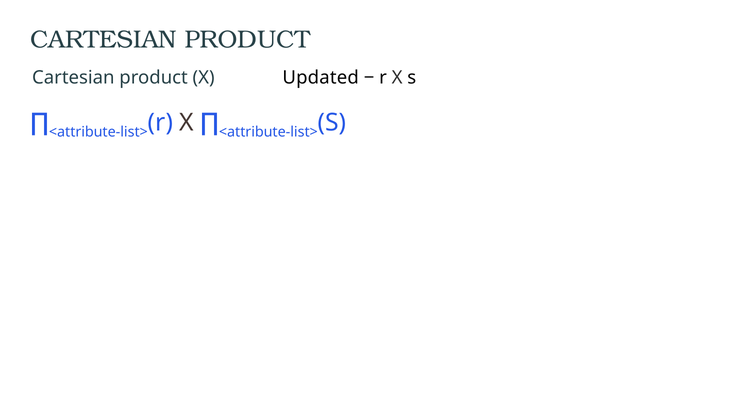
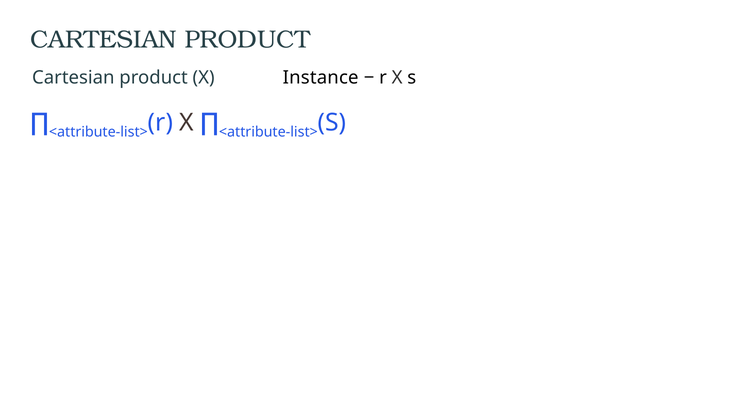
Updated: Updated -> Instance
